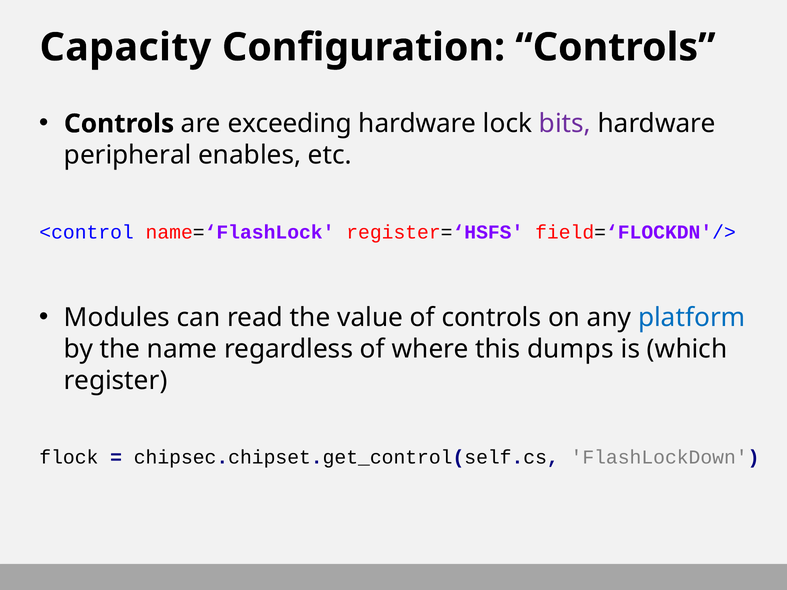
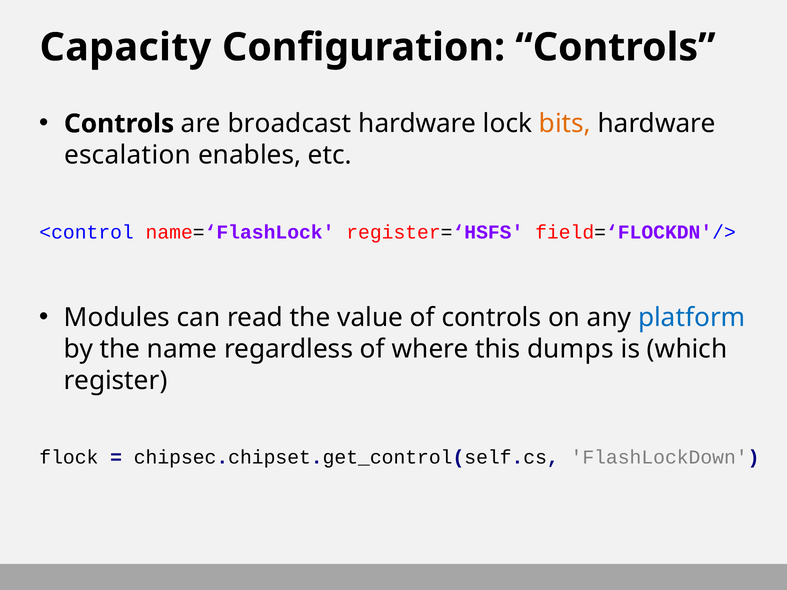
exceeding: exceeding -> broadcast
bits colour: purple -> orange
peripheral: peripheral -> escalation
